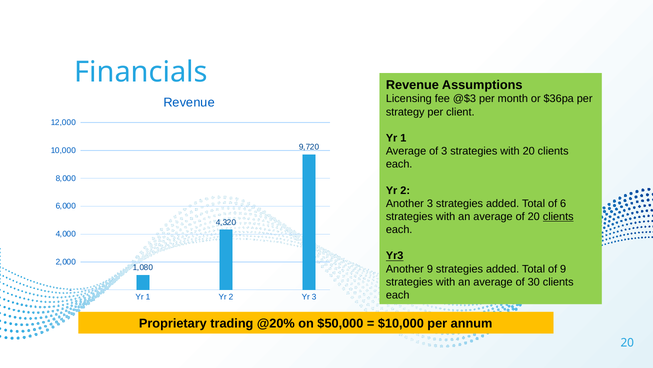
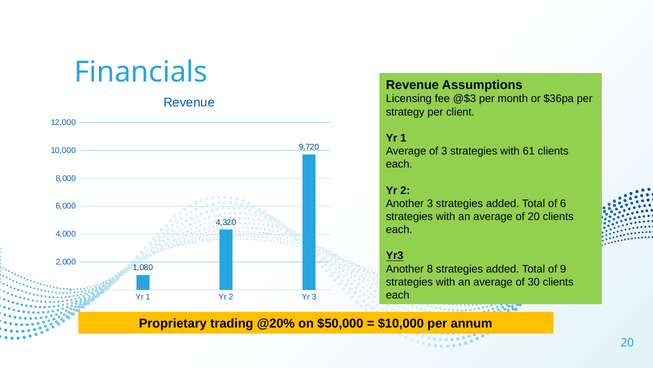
with 20: 20 -> 61
clients at (558, 216) underline: present -> none
Another 9: 9 -> 8
